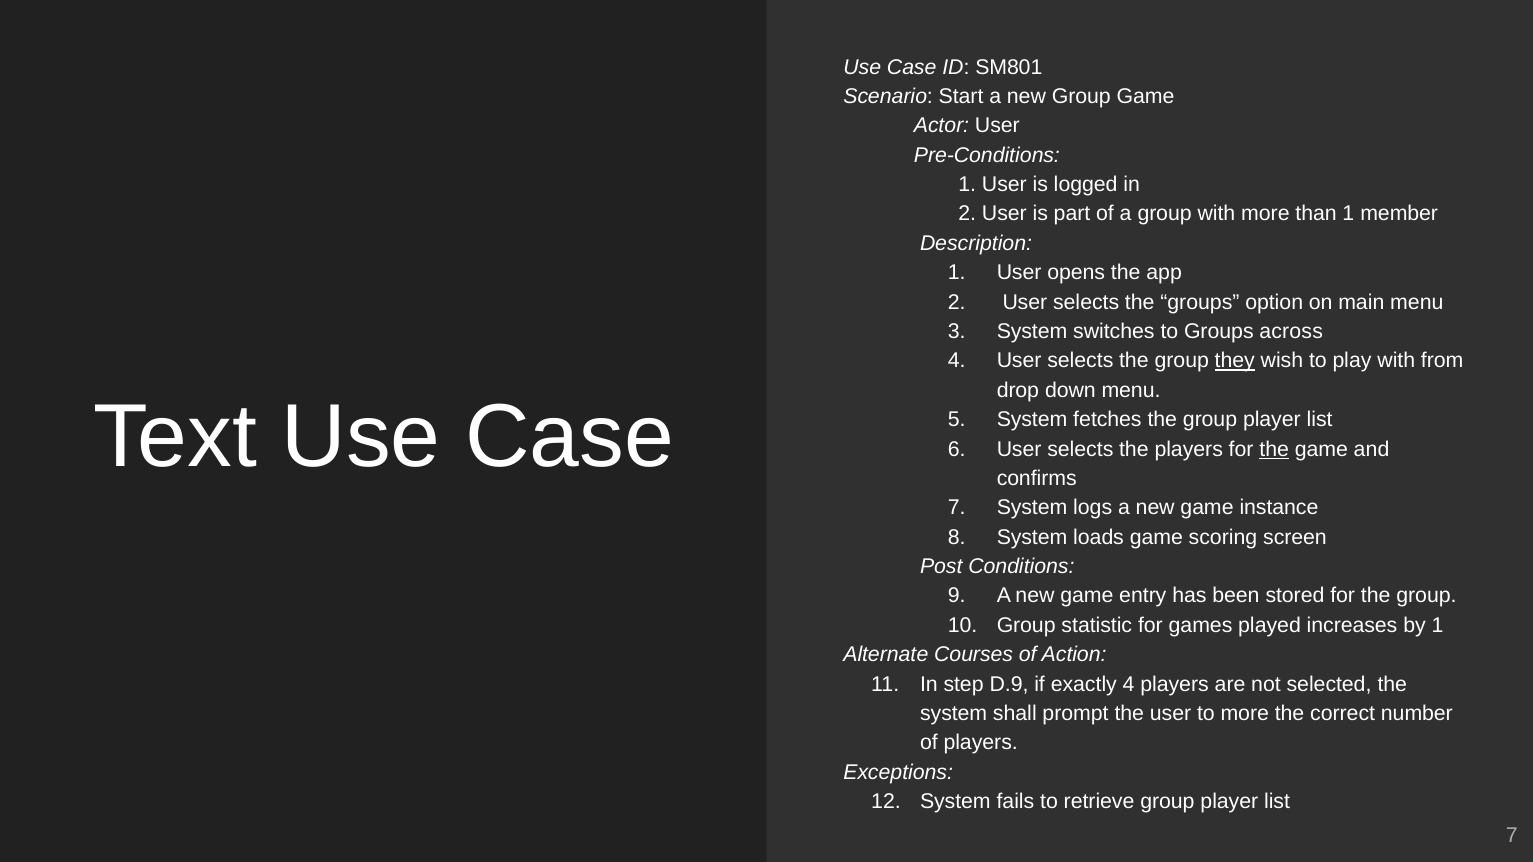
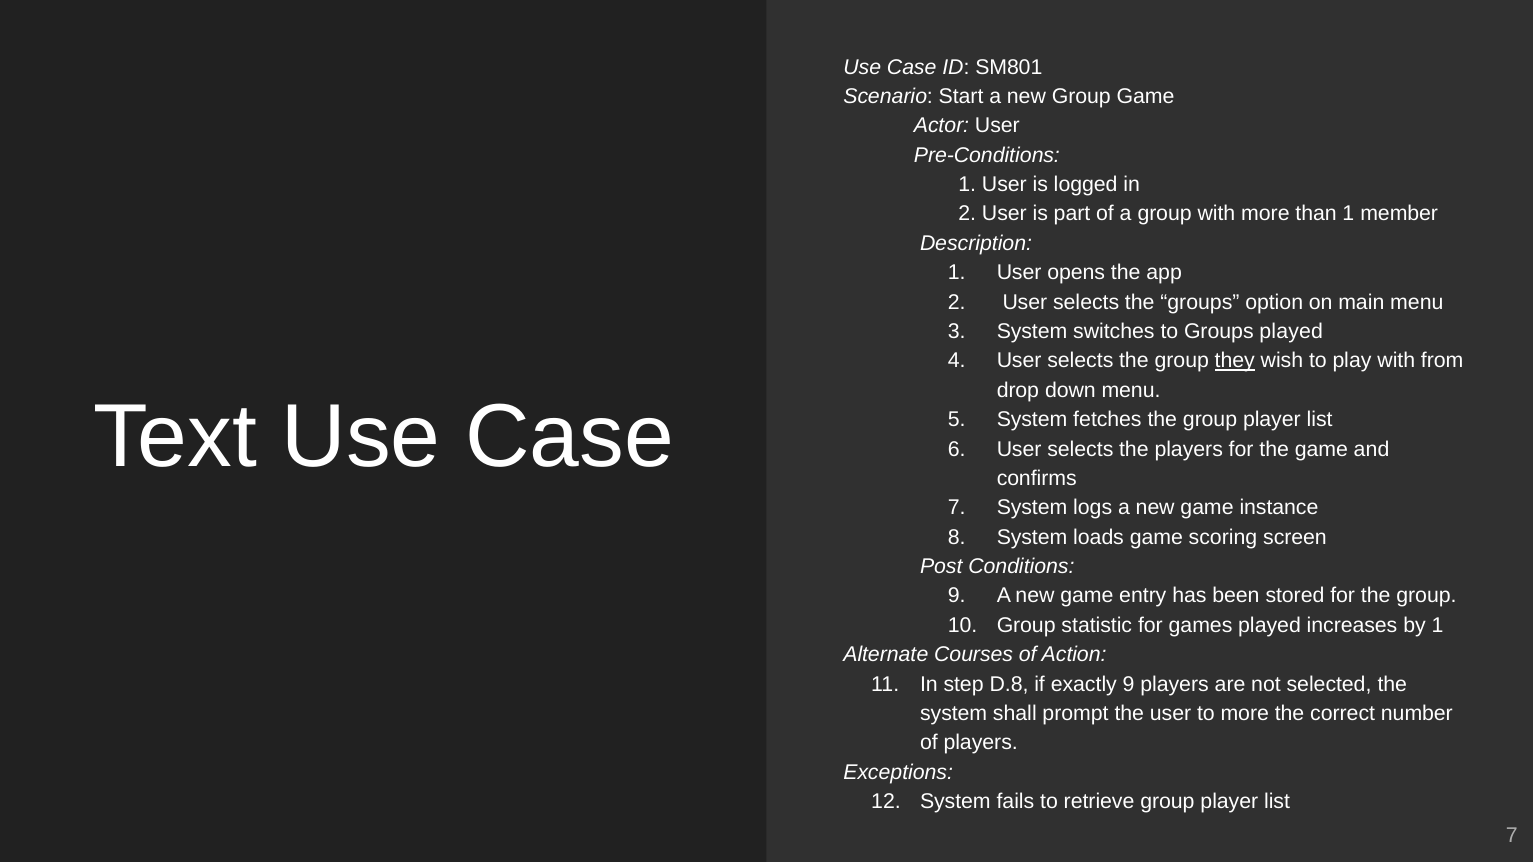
Groups across: across -> played
the at (1274, 449) underline: present -> none
D.9: D.9 -> D.8
exactly 4: 4 -> 9
